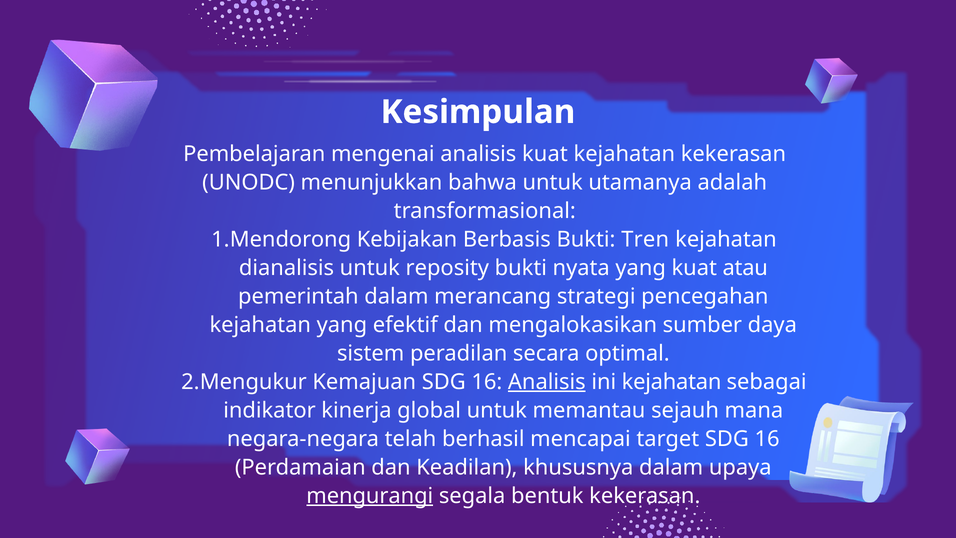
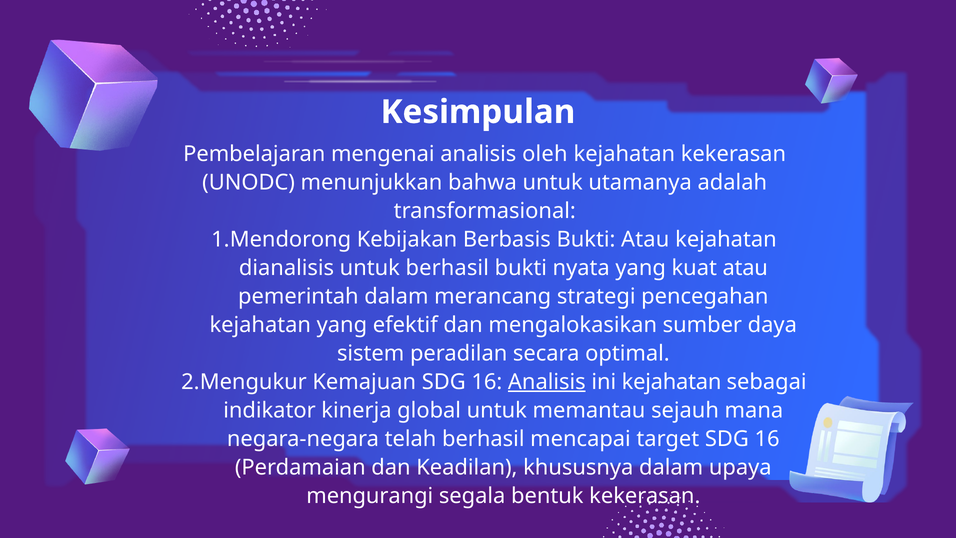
analisis kuat: kuat -> oleh
Bukti Tren: Tren -> Atau
untuk reposity: reposity -> berhasil
mengurangi underline: present -> none
